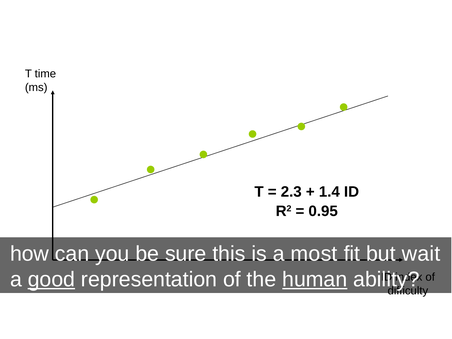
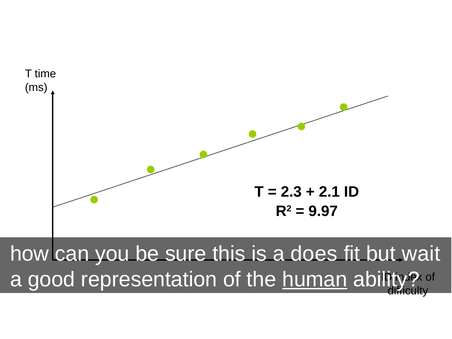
1.4: 1.4 -> 2.1
0.95: 0.95 -> 9.97
most: most -> does
good underline: present -> none
